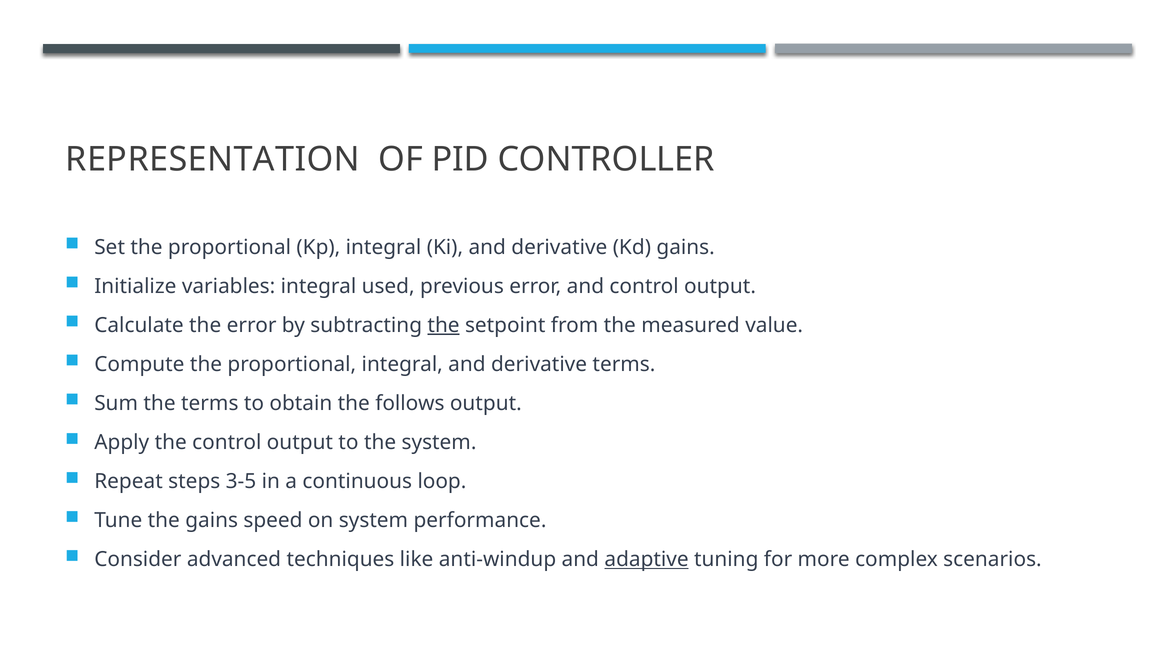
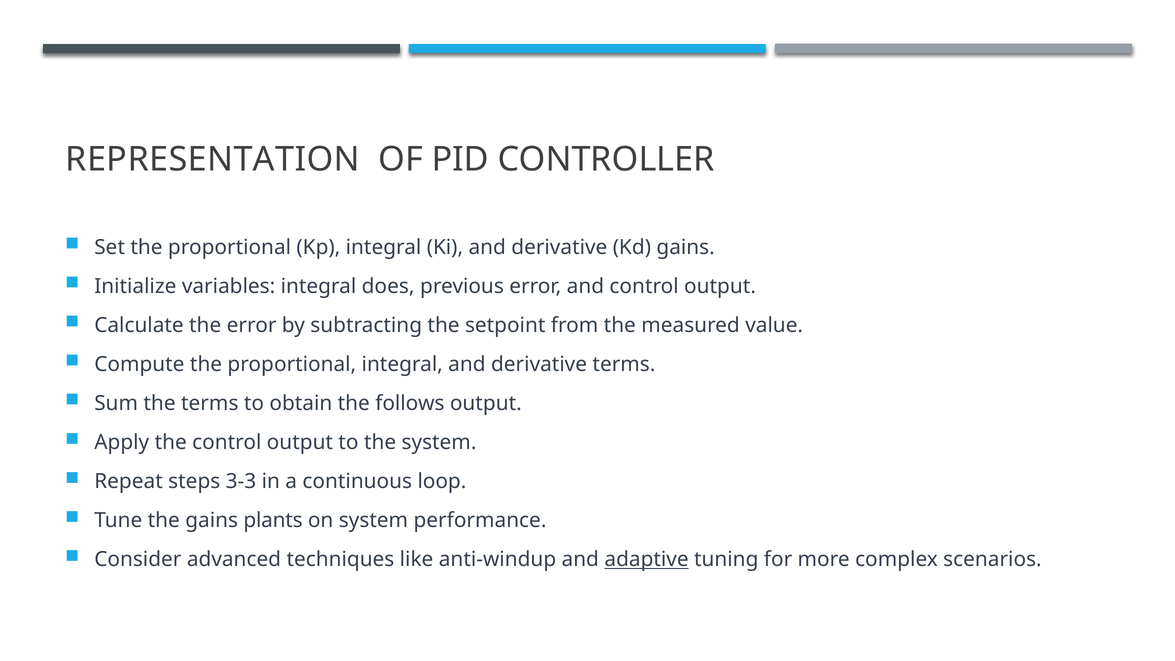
used: used -> does
the at (444, 325) underline: present -> none
3-5: 3-5 -> 3-3
speed: speed -> plants
